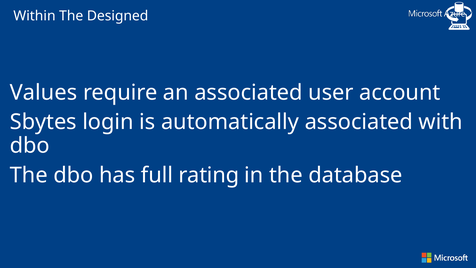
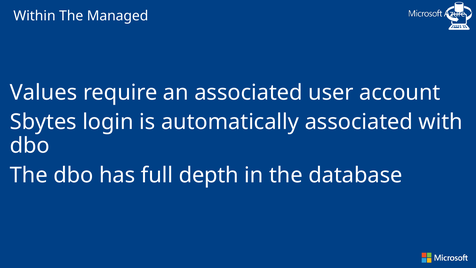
Designed: Designed -> Managed
rating: rating -> depth
